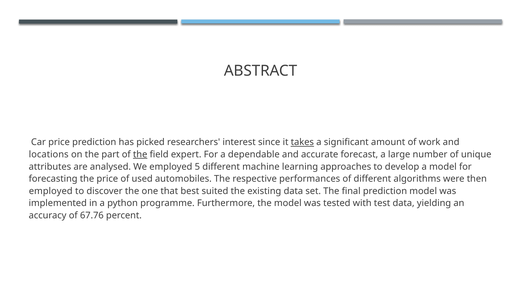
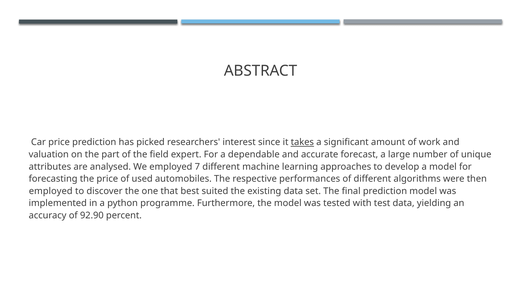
locations: locations -> valuation
the at (140, 154) underline: present -> none
5: 5 -> 7
67.76: 67.76 -> 92.90
